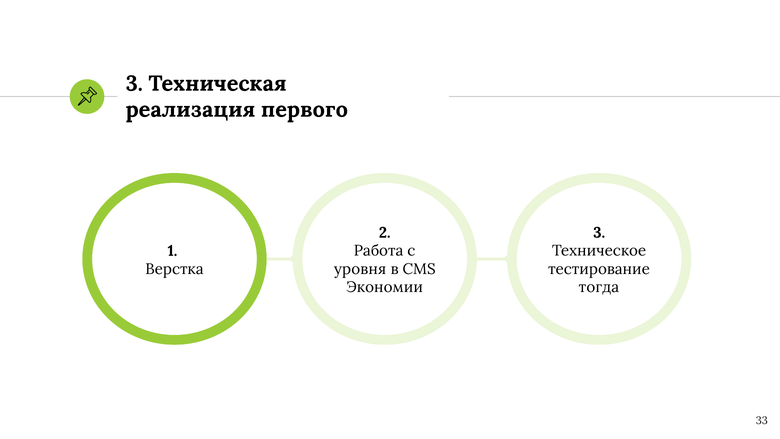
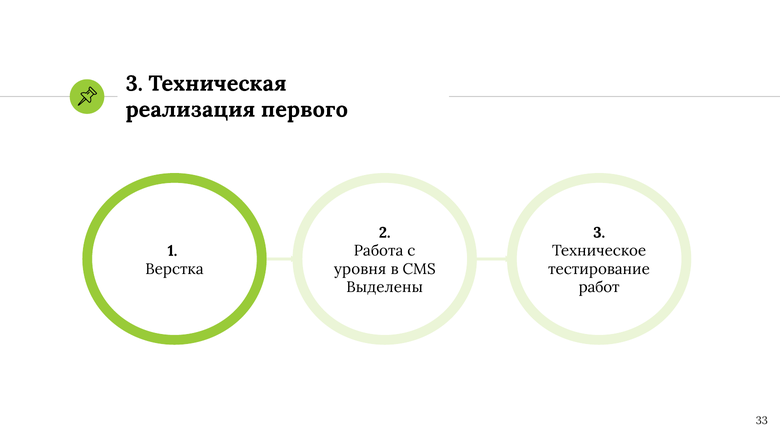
Экономии: Экономии -> Выделены
тогда: тогда -> работ
